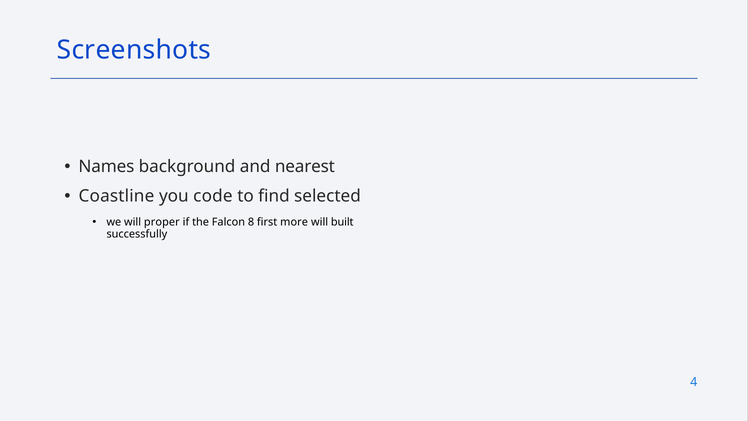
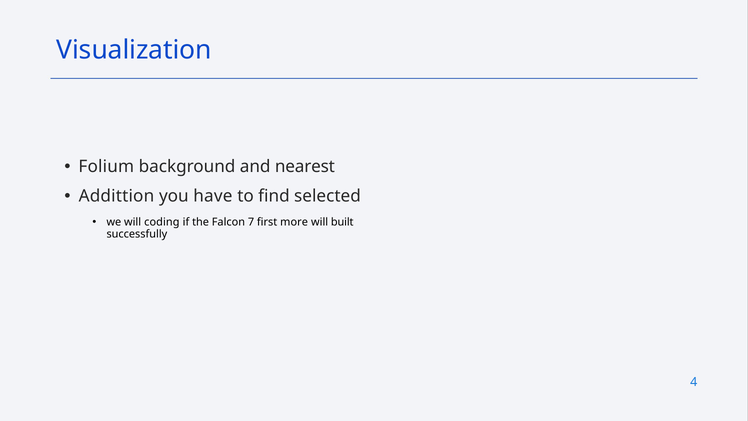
Screenshots: Screenshots -> Visualization
Names: Names -> Folium
Coastline: Coastline -> Addittion
code: code -> have
proper: proper -> coding
8: 8 -> 7
